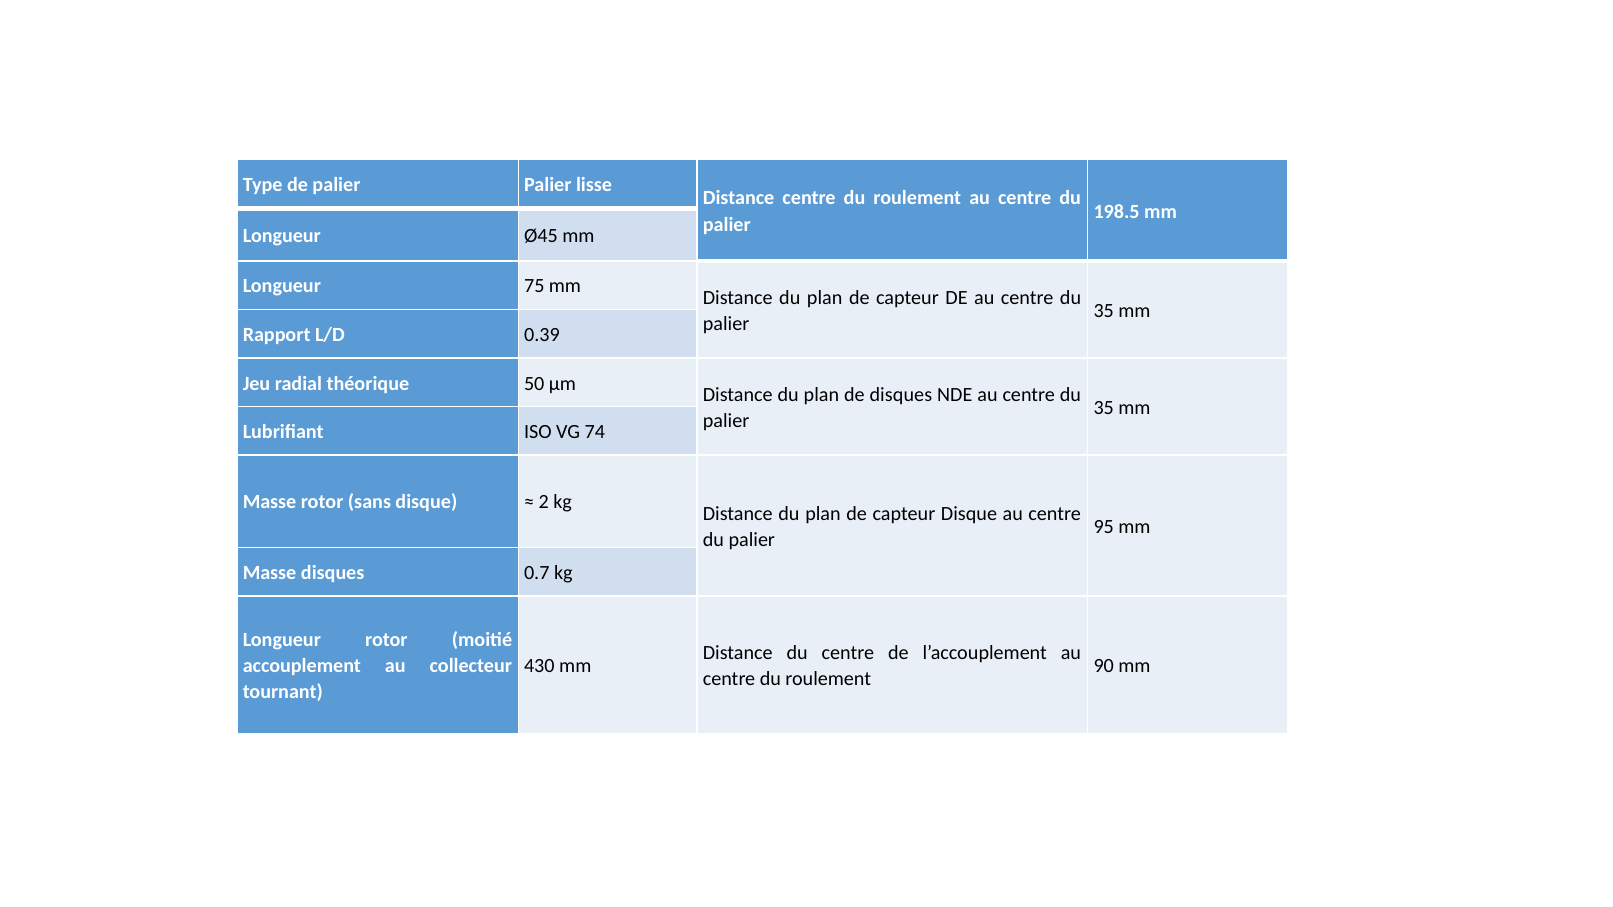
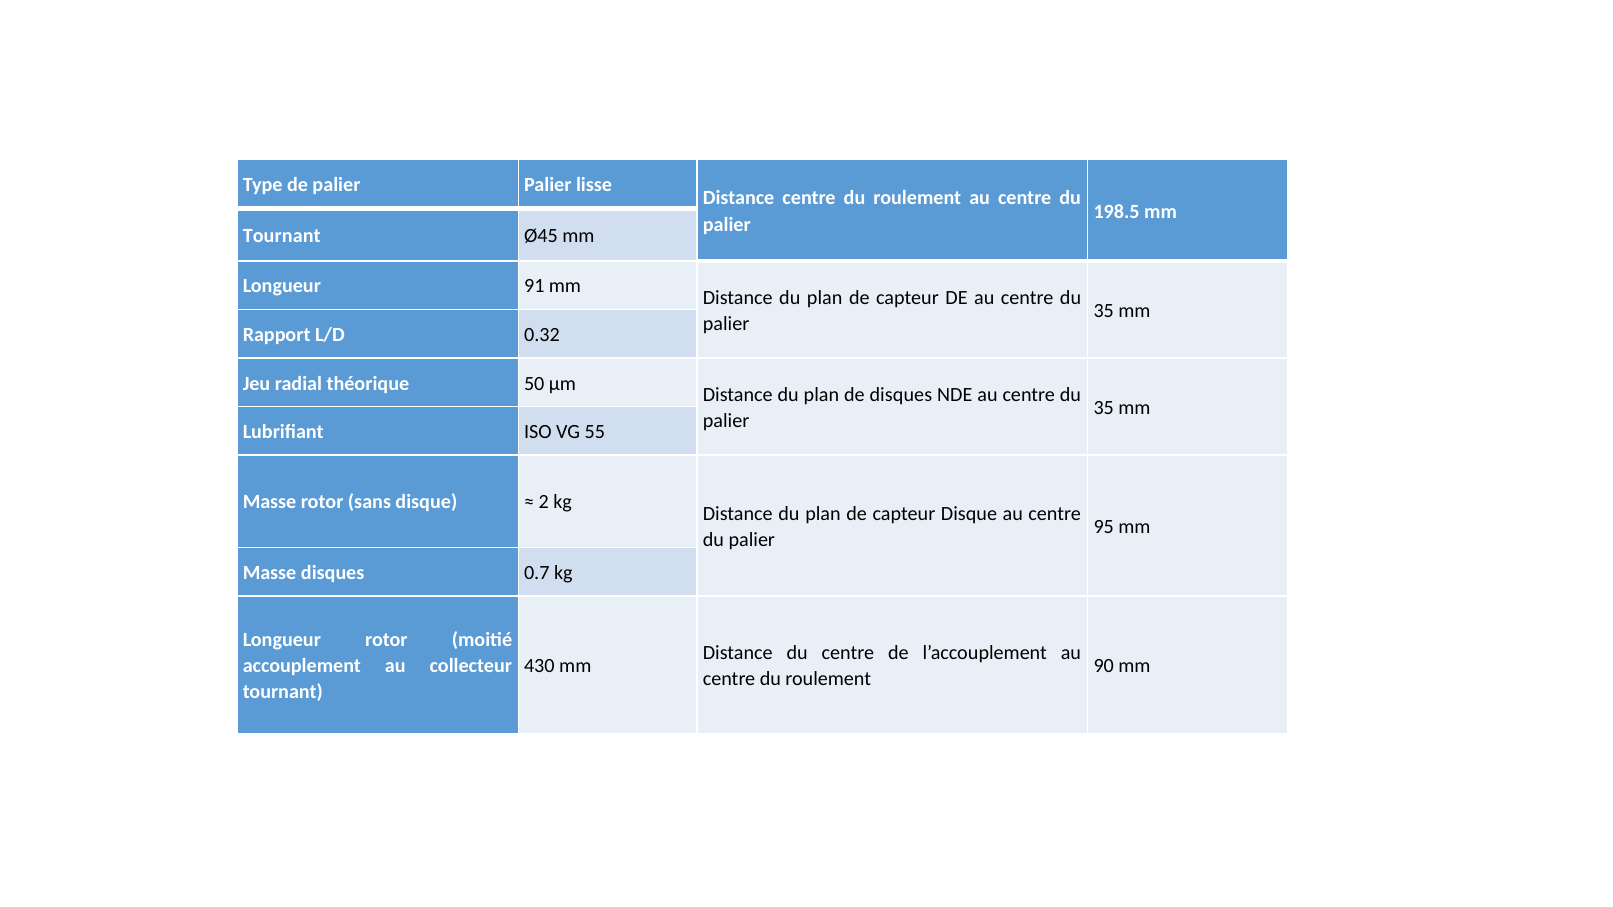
Longueur at (282, 236): Longueur -> Tournant
75: 75 -> 91
0.39: 0.39 -> 0.32
74: 74 -> 55
